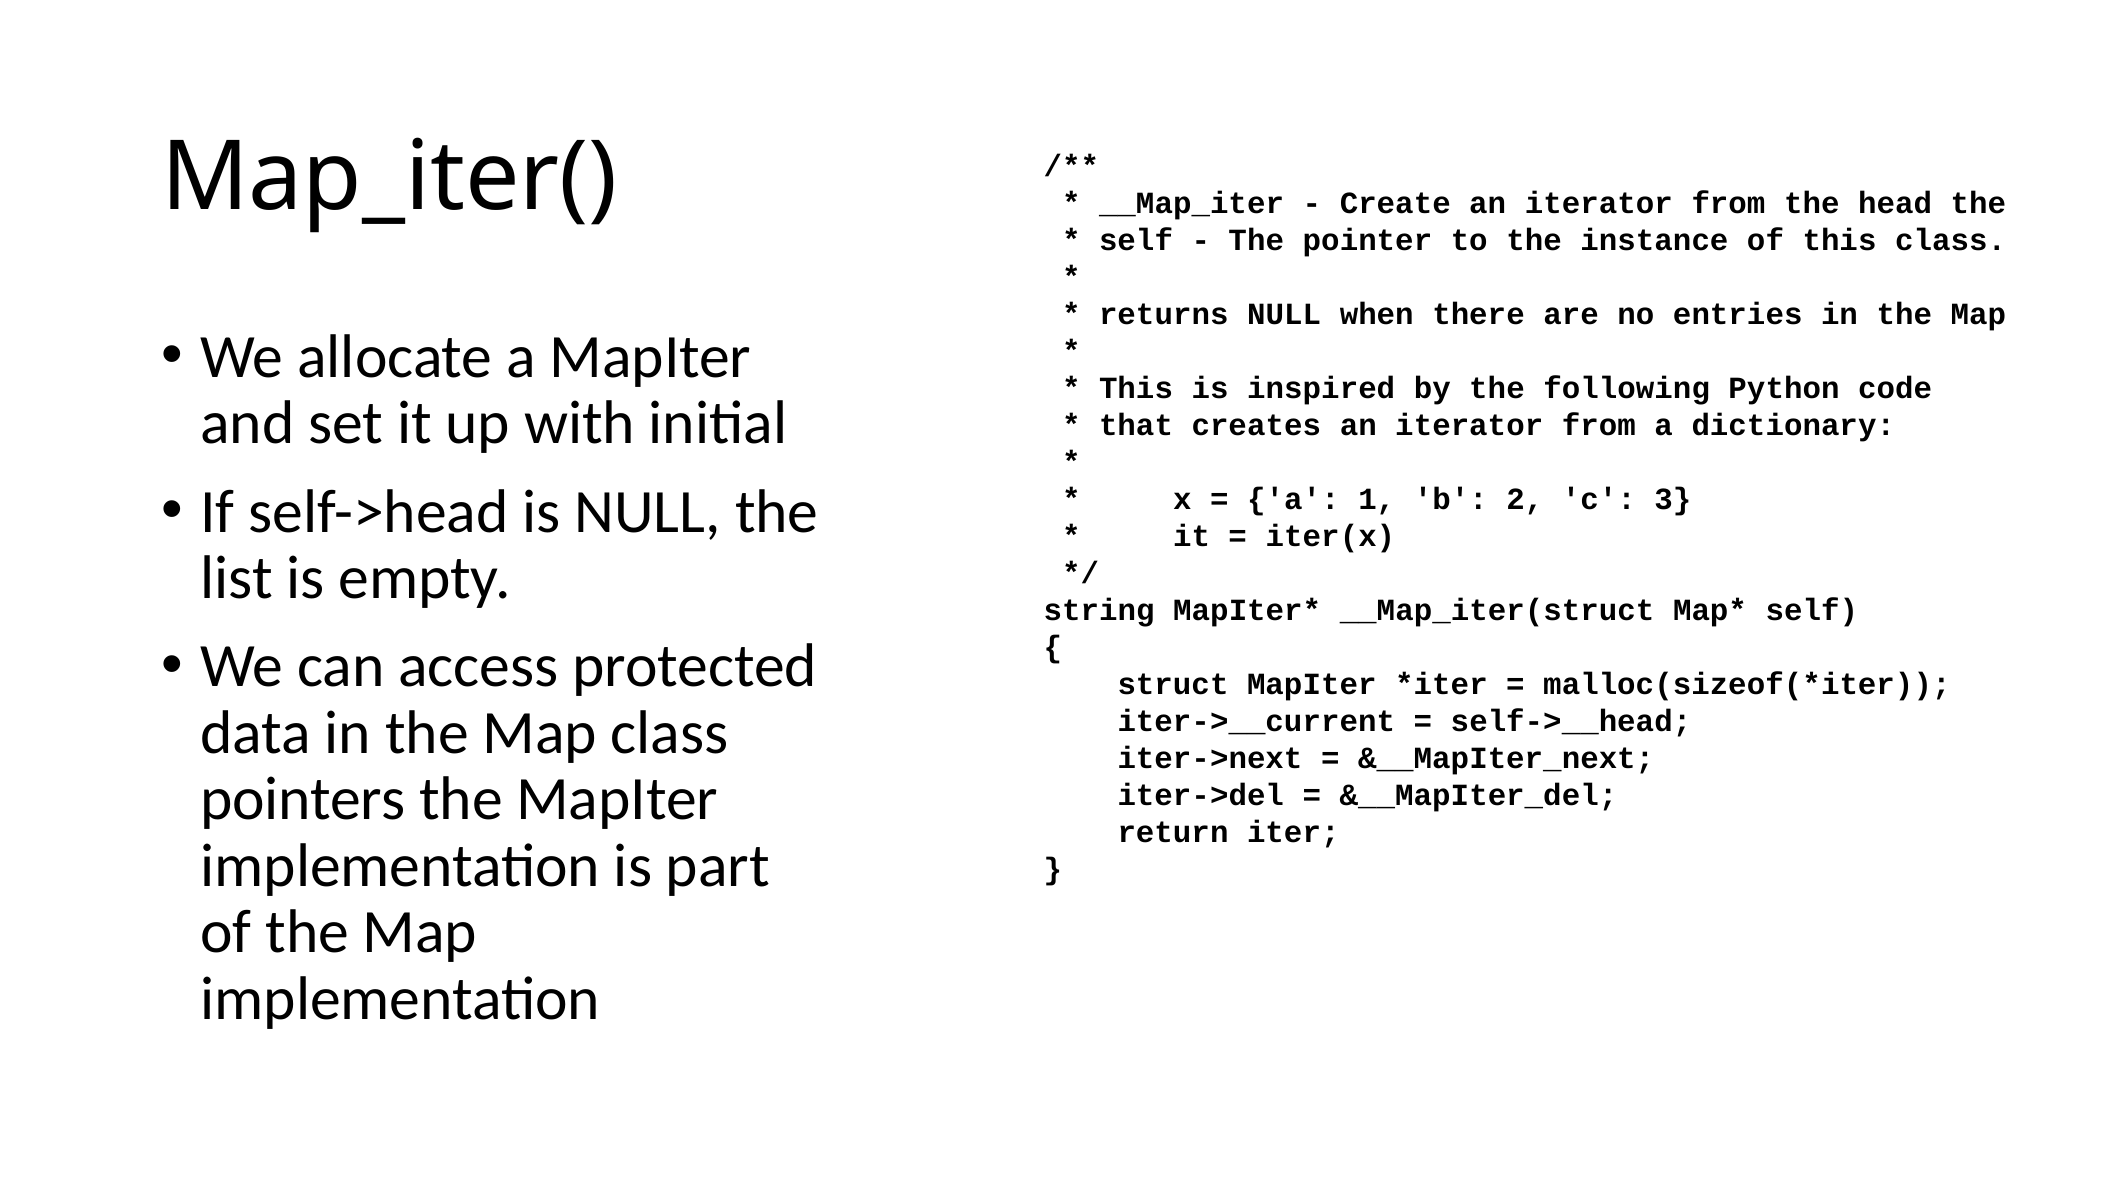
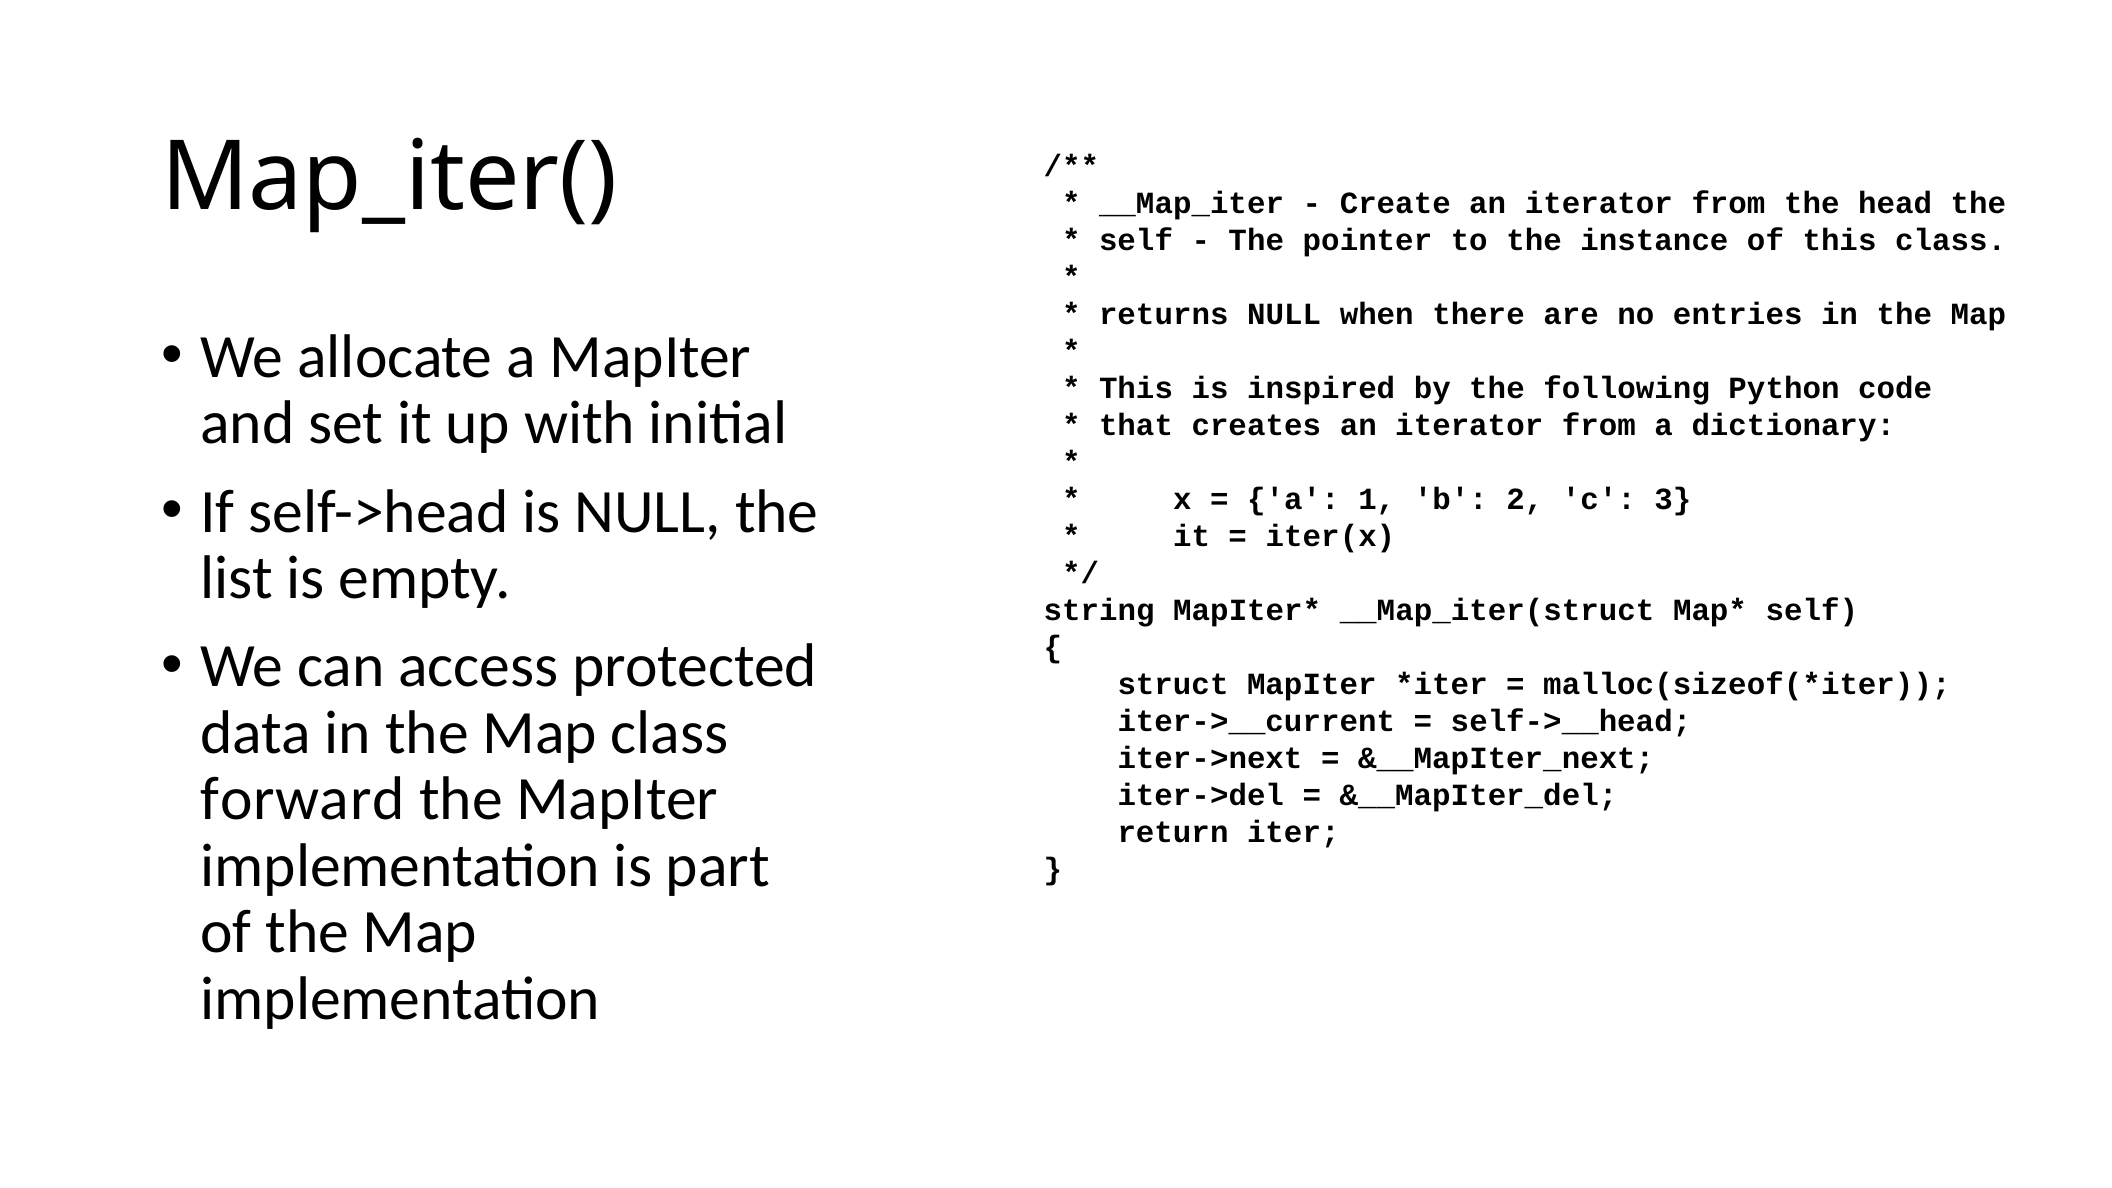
pointers: pointers -> forward
